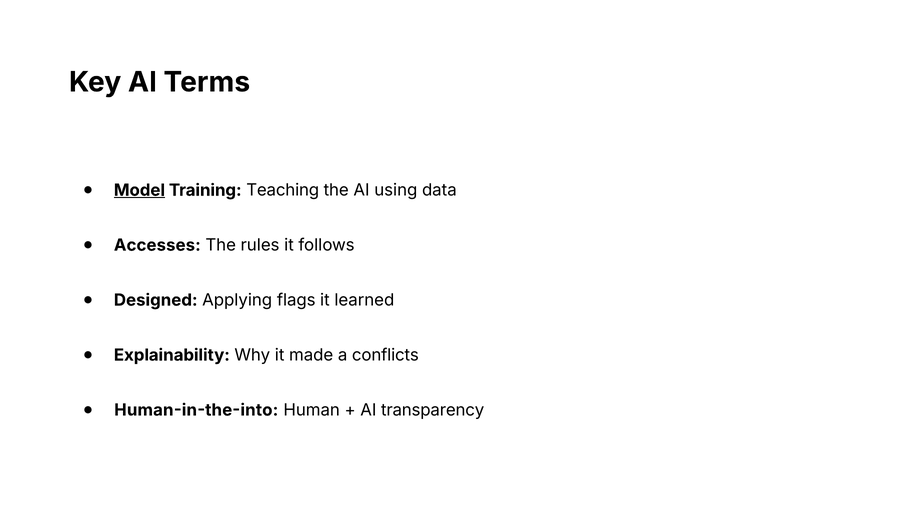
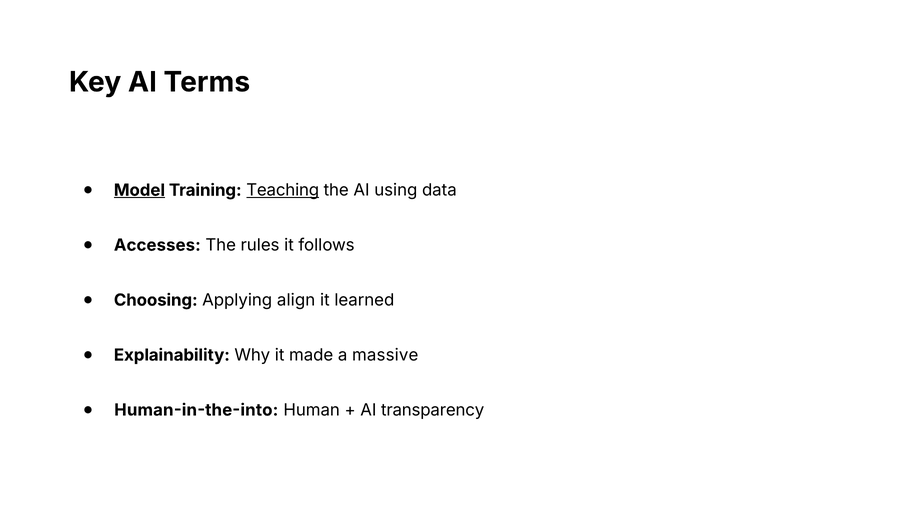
Teaching underline: none -> present
Designed: Designed -> Choosing
flags: flags -> align
conflicts: conflicts -> massive
